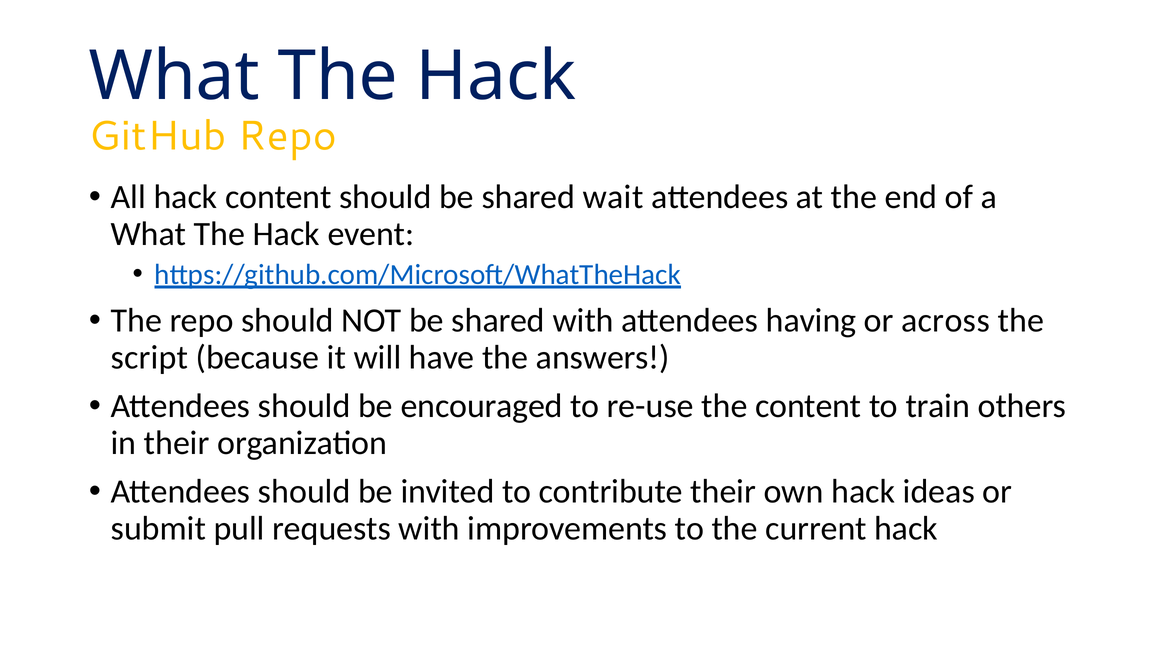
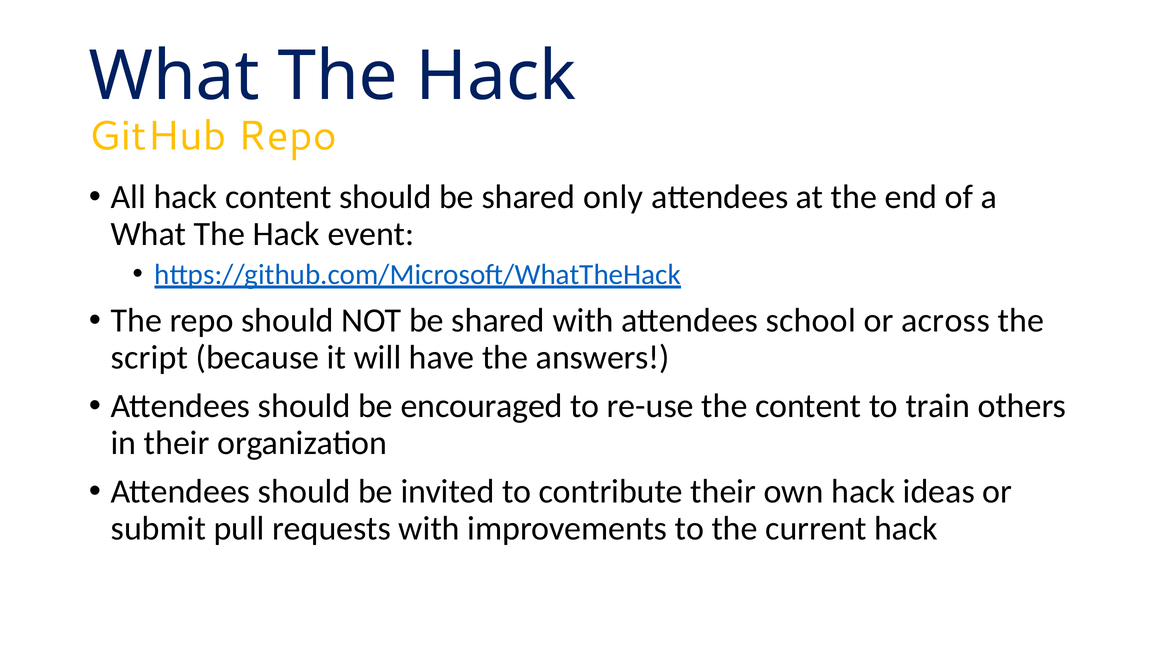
wait: wait -> only
having: having -> school
